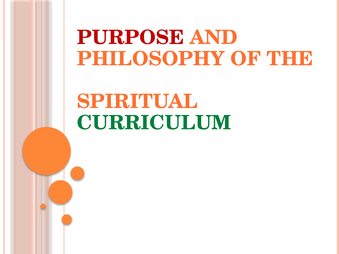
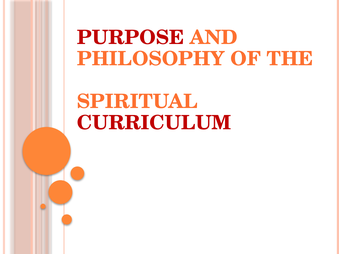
CURRICULUM colour: green -> red
